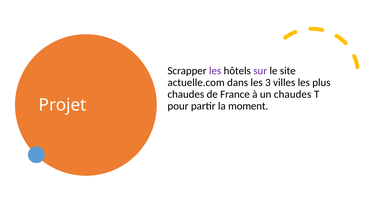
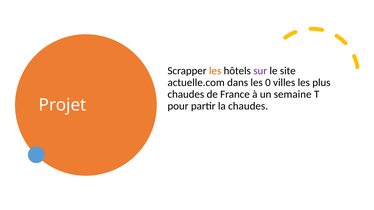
les at (215, 71) colour: purple -> orange
les 3: 3 -> 0
un chaudes: chaudes -> semaine
la moment: moment -> chaudes
